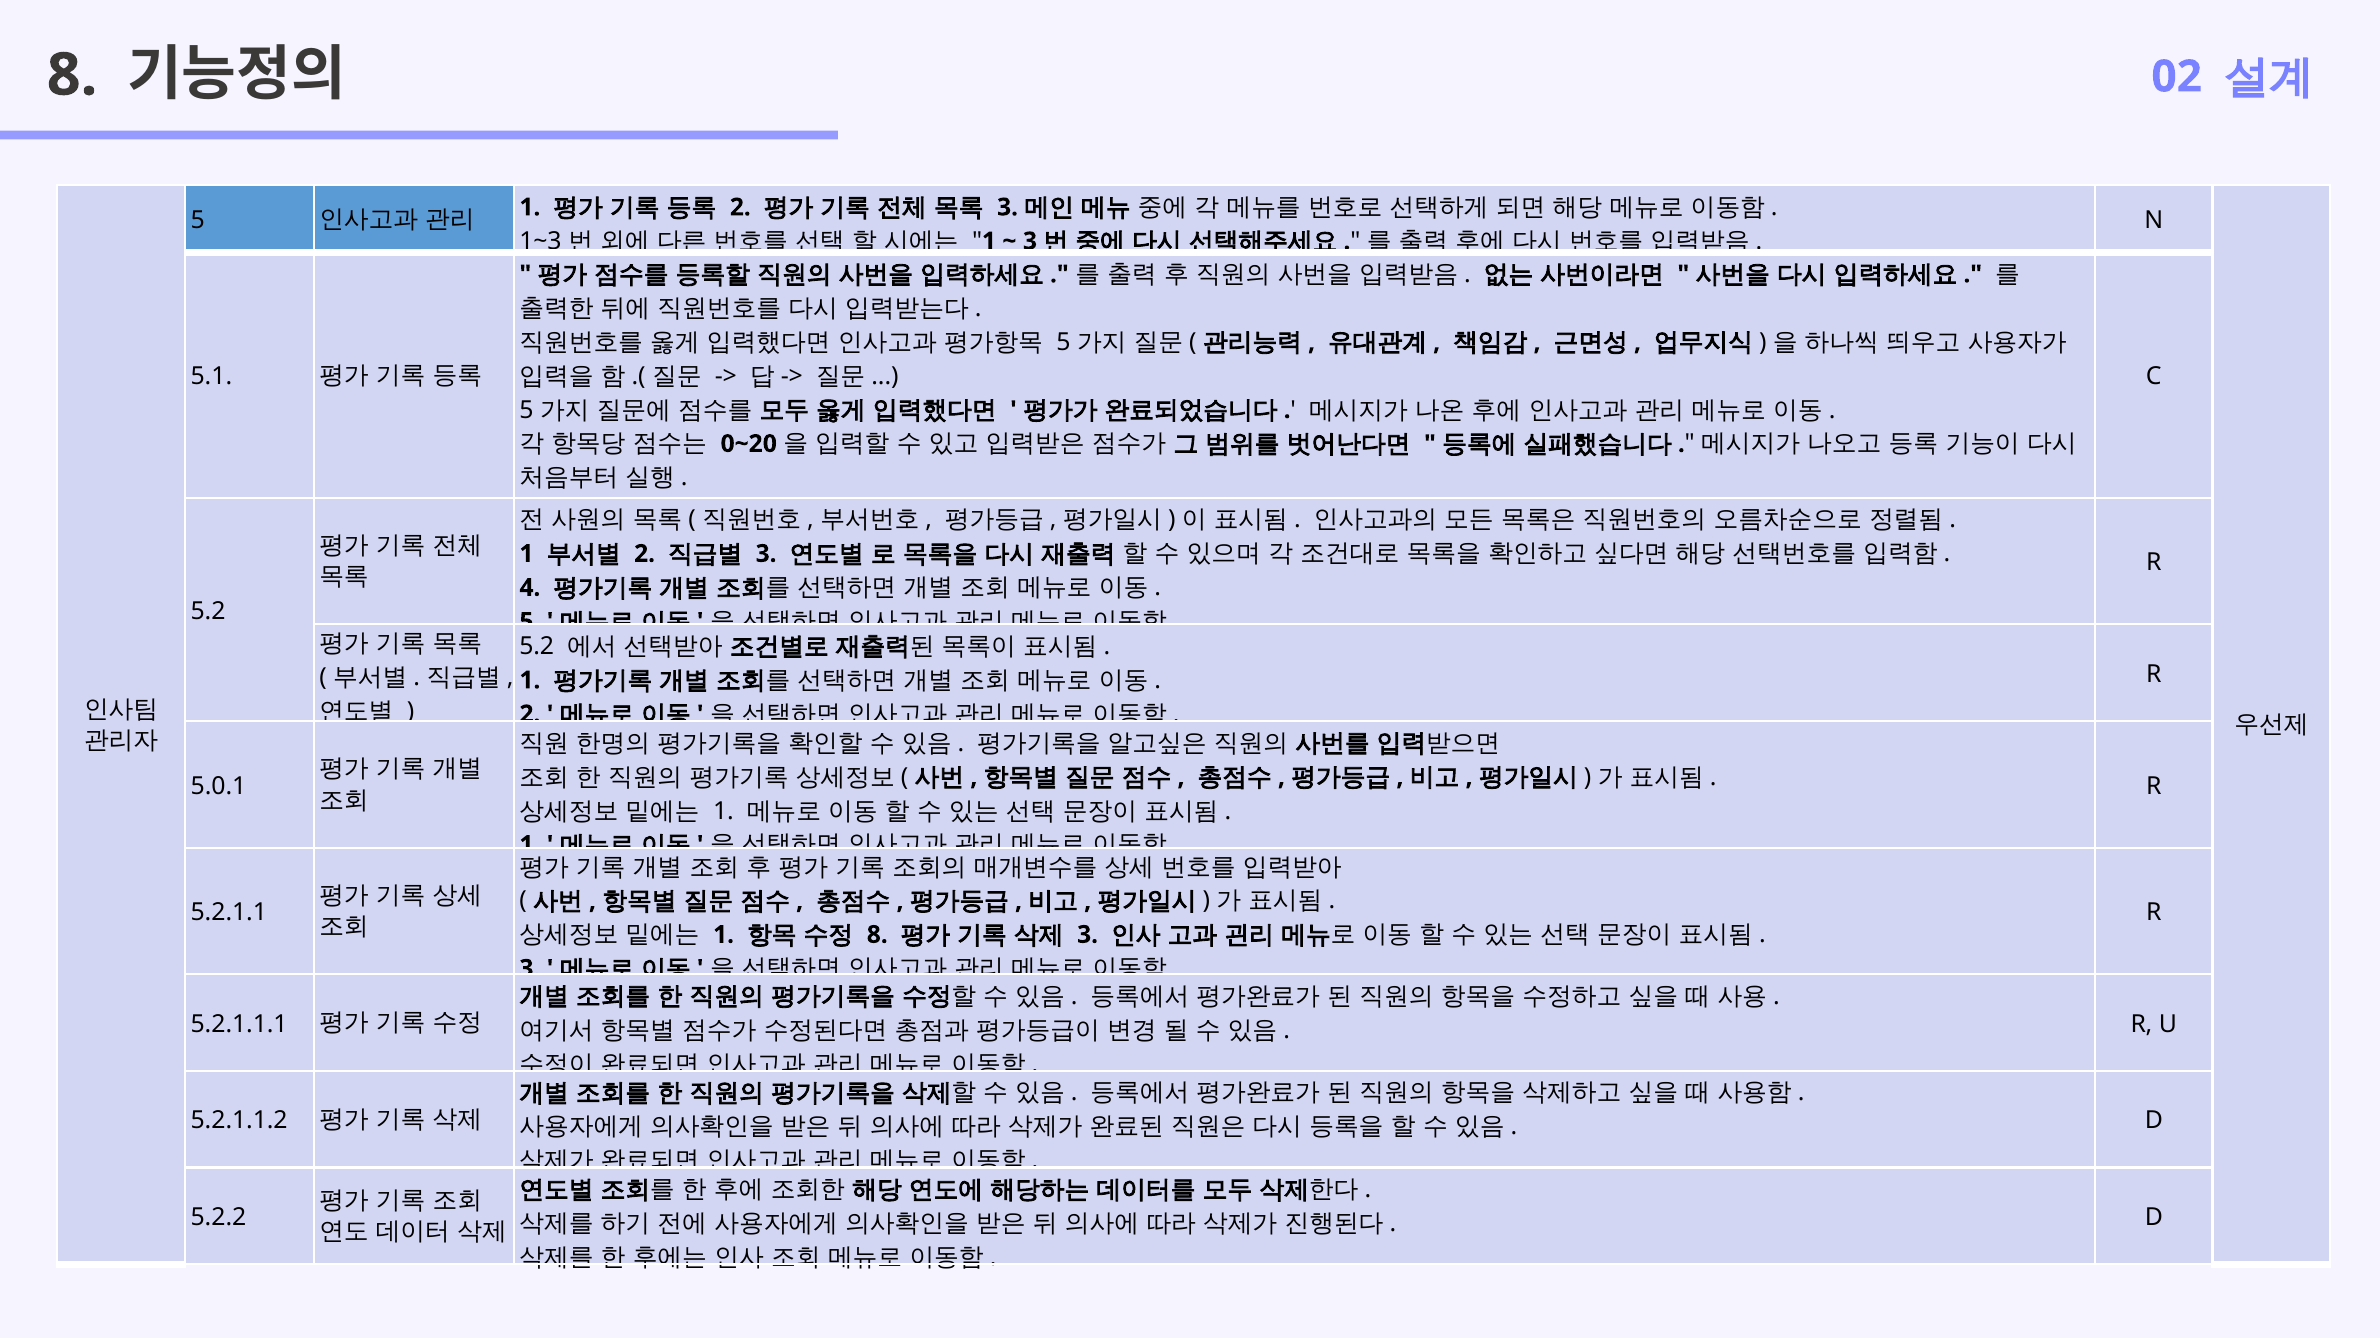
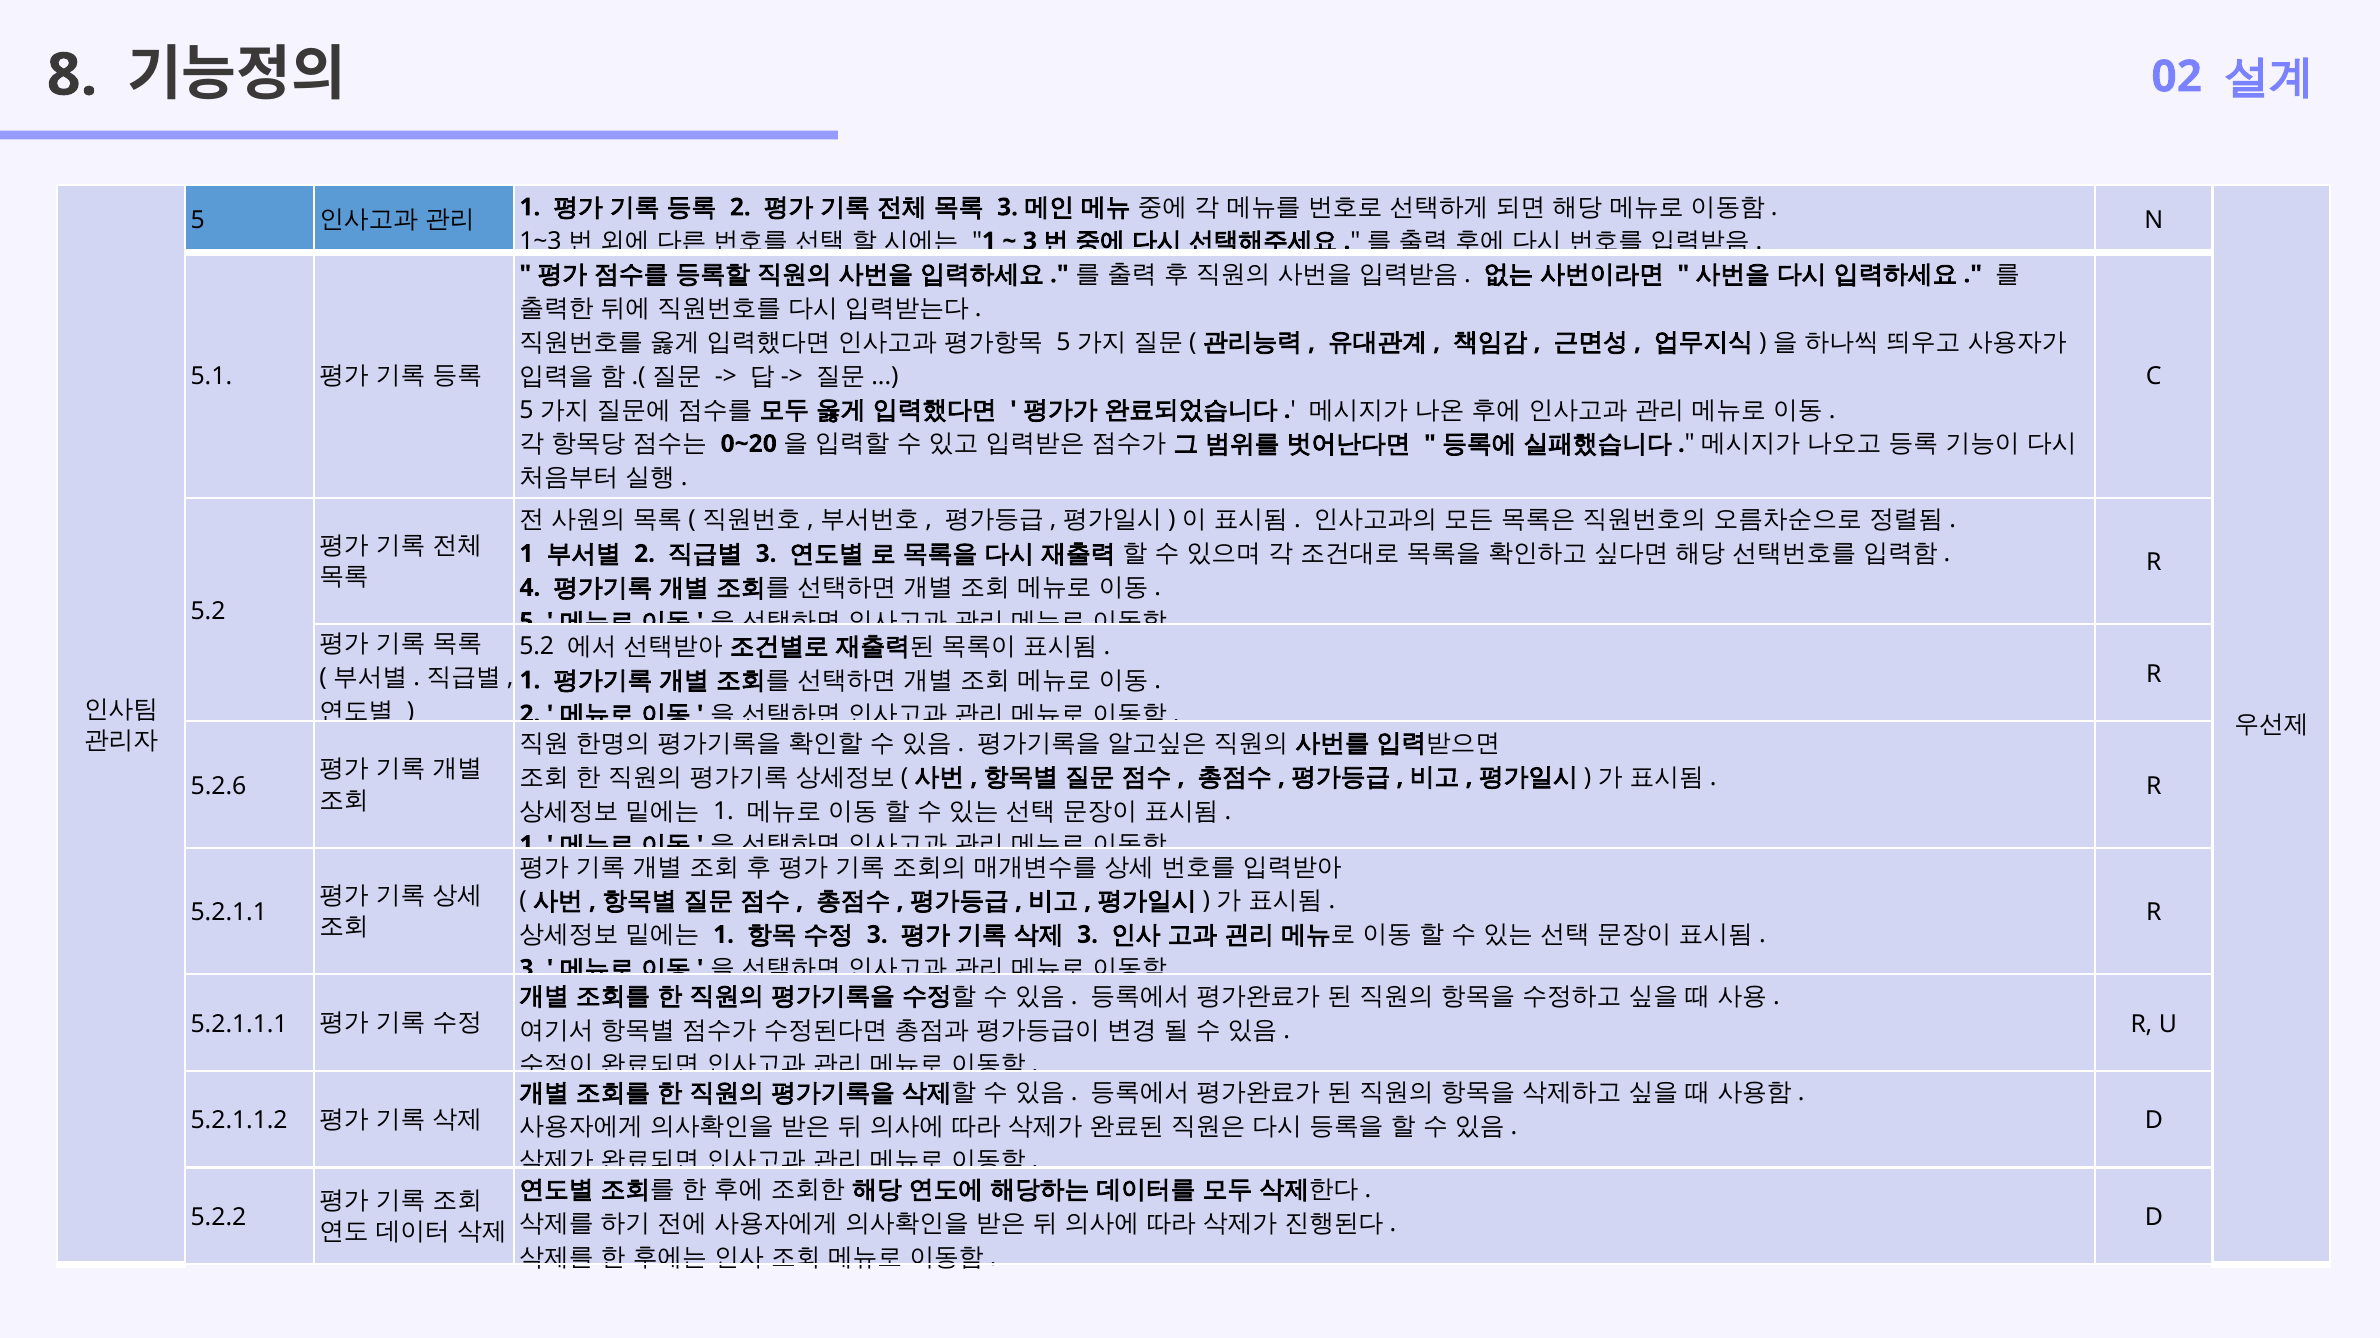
5.0.1: 5.0.1 -> 5.2.6
8 at (877, 935): 8 -> 3
